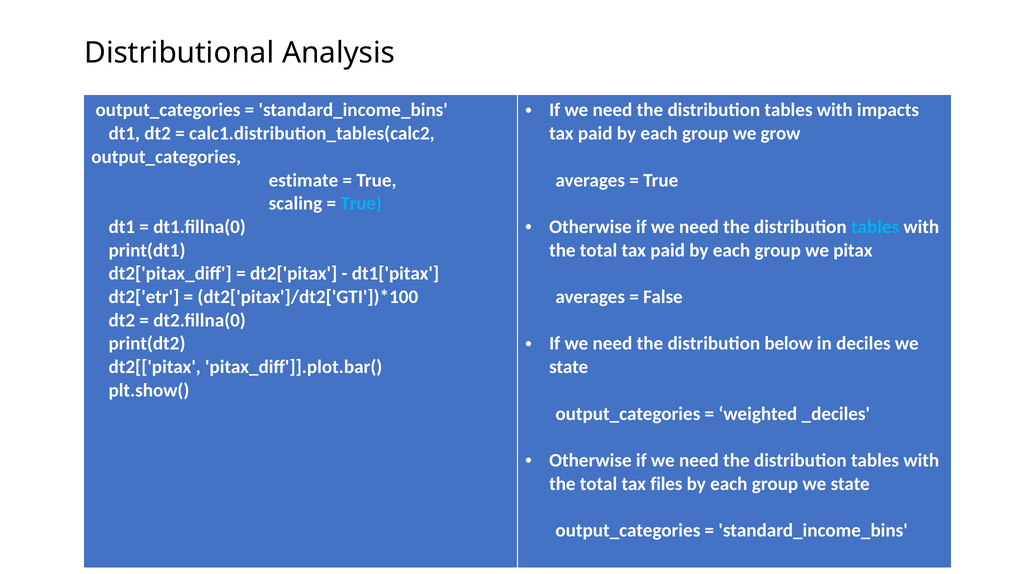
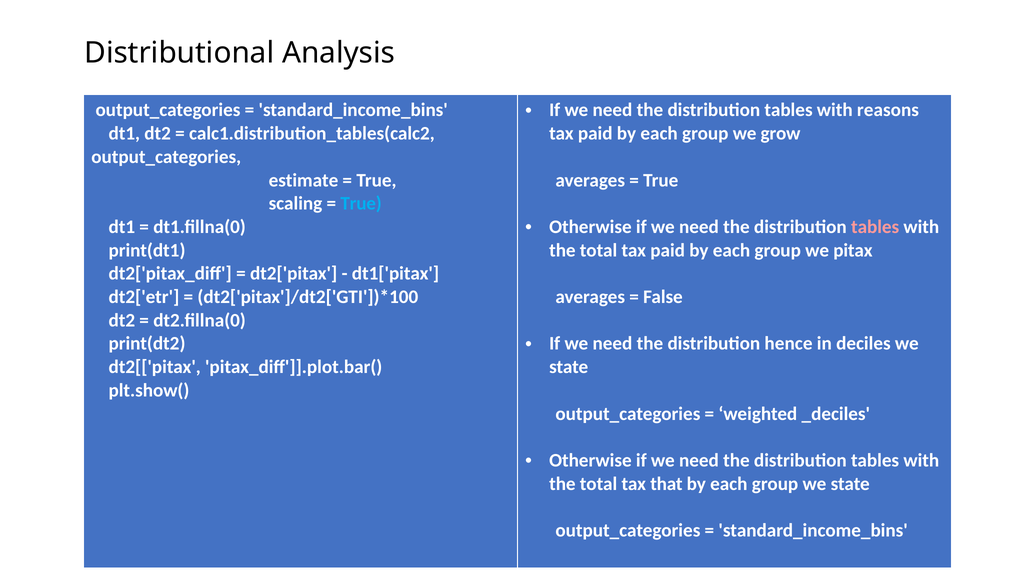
impacts: impacts -> reasons
tables at (875, 227) colour: light blue -> pink
below: below -> hence
files: files -> that
